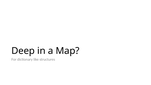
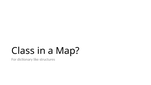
Deep: Deep -> Class
